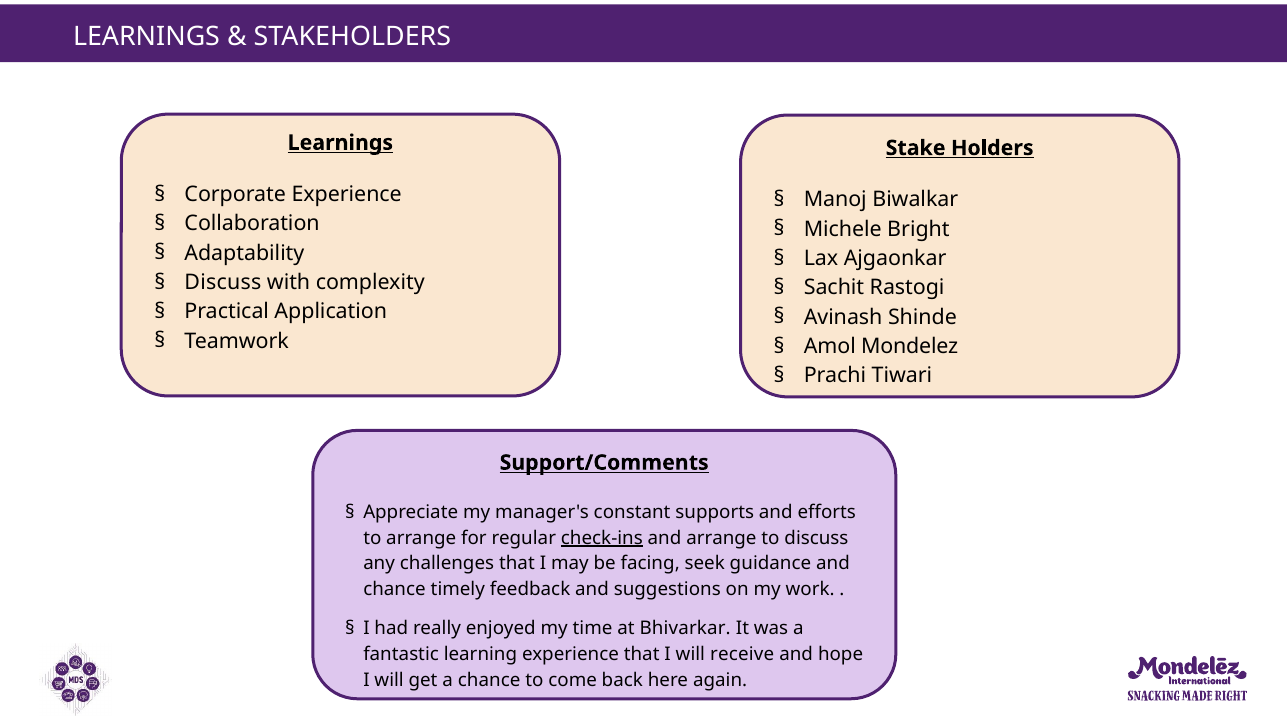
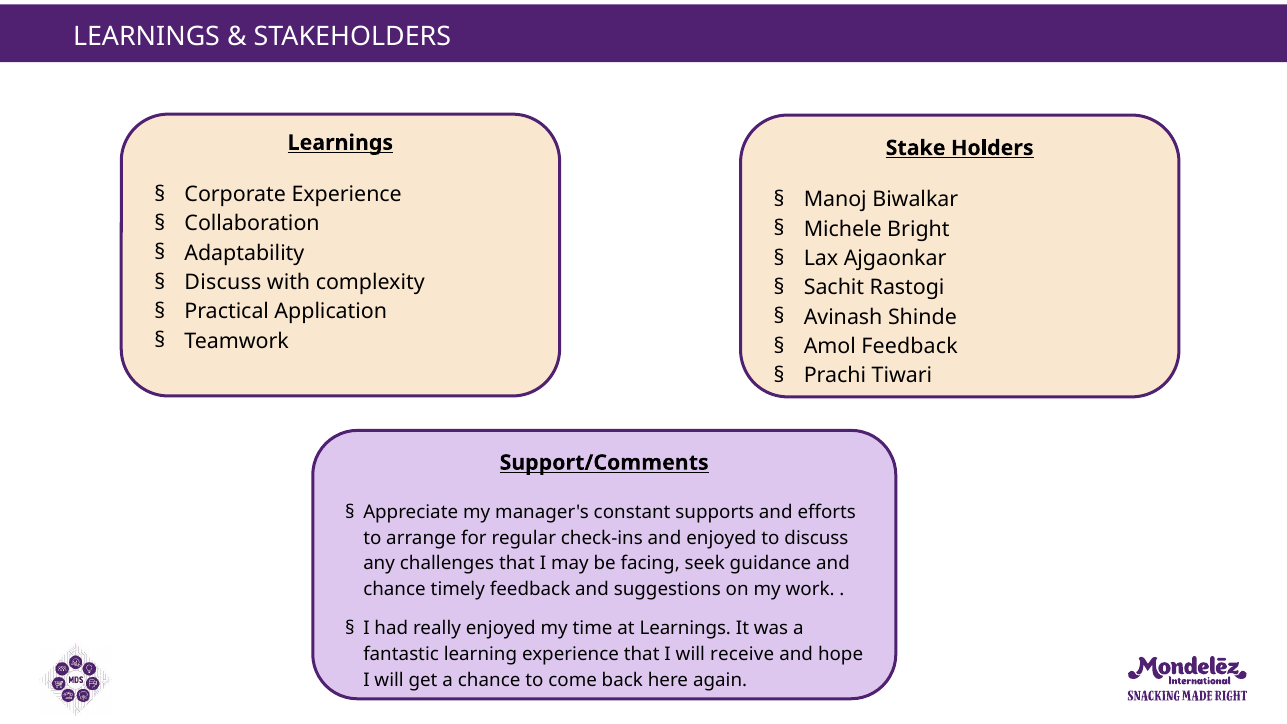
Amol Mondelez: Mondelez -> Feedback
check-ins underline: present -> none
and arrange: arrange -> enjoyed
at Bhivarkar: Bhivarkar -> Learnings
